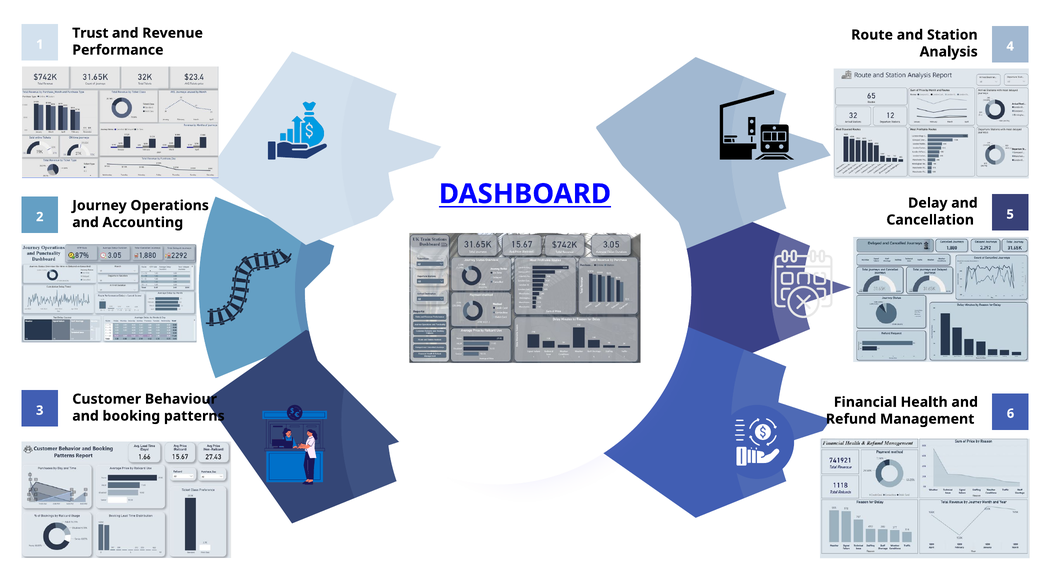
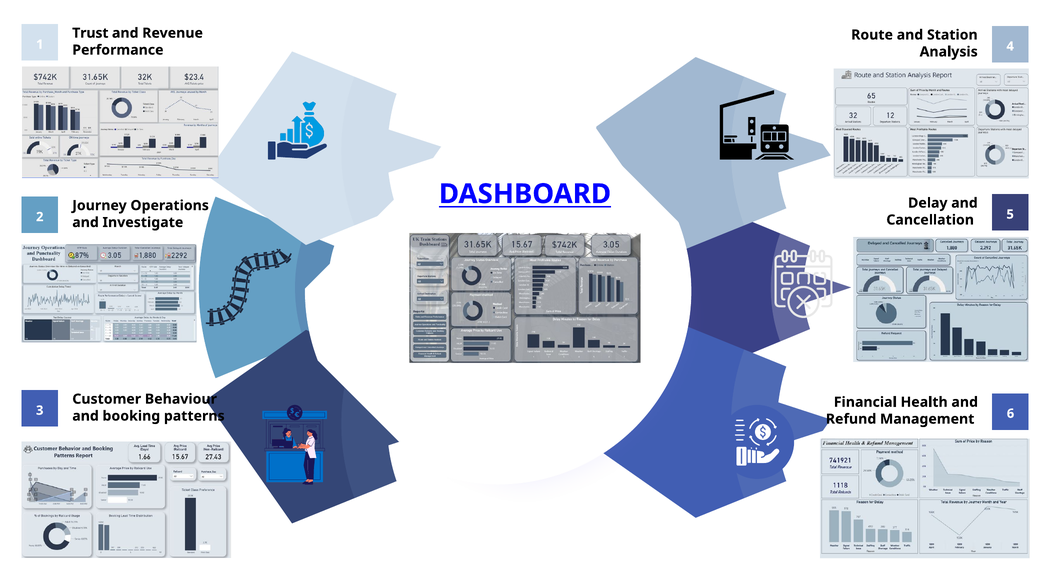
Accounting: Accounting -> Investigate
